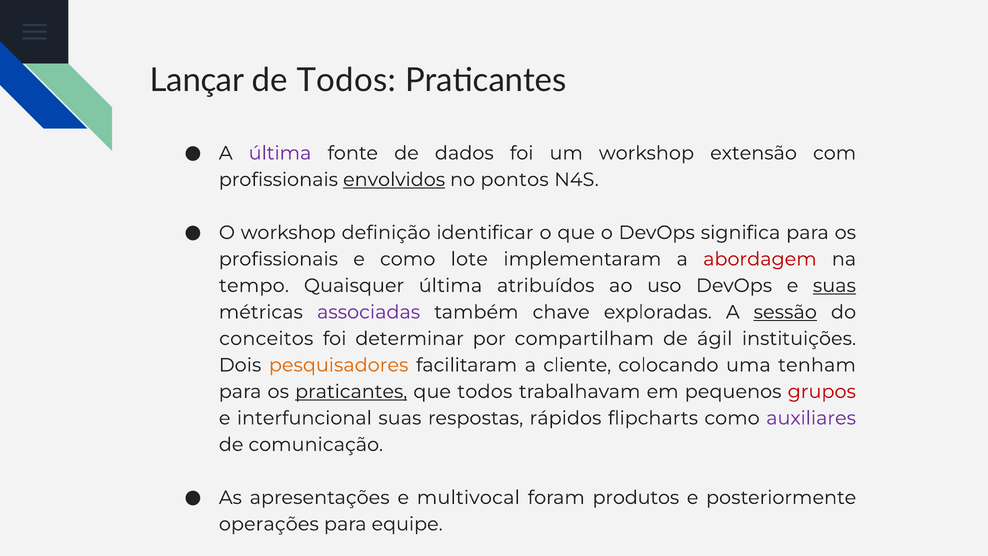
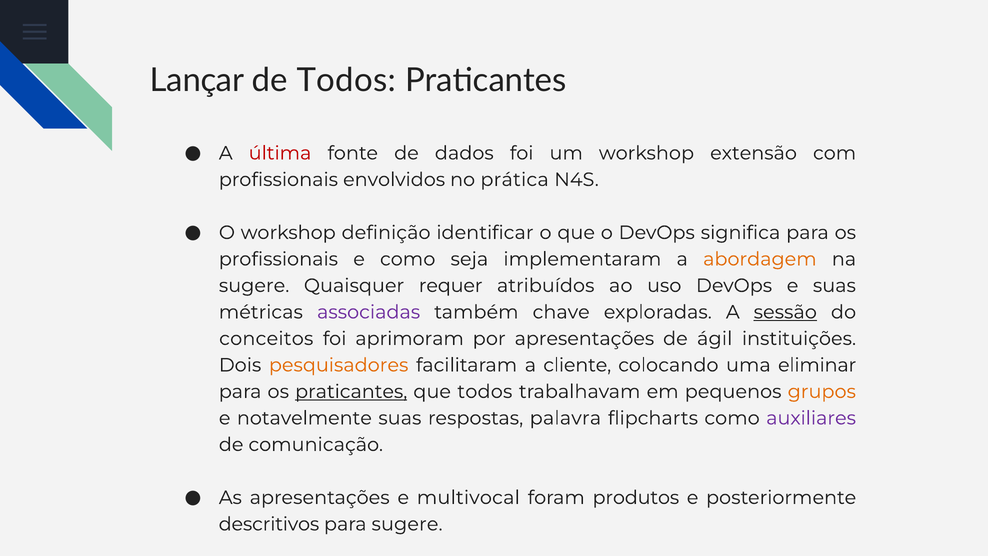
última at (280, 153) colour: purple -> red
envolvidos underline: present -> none
pontos: pontos -> prática
lote: lote -> seja
abordagem colour: red -> orange
tempo at (254, 286): tempo -> sugere
Quaisquer última: última -> requer
suas at (834, 286) underline: present -> none
determinar: determinar -> aprimoram
por compartilham: compartilham -> apresentações
tenham: tenham -> eliminar
grupos colour: red -> orange
interfuncional: interfuncional -> notavelmente
rápidos: rápidos -> palavra
operações: operações -> descritivos
para equipe: equipe -> sugere
